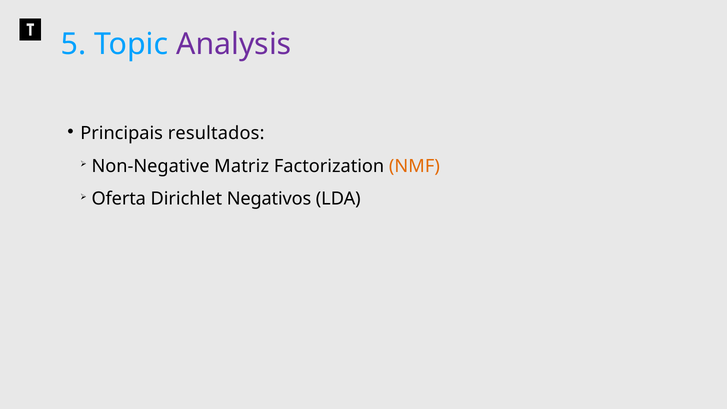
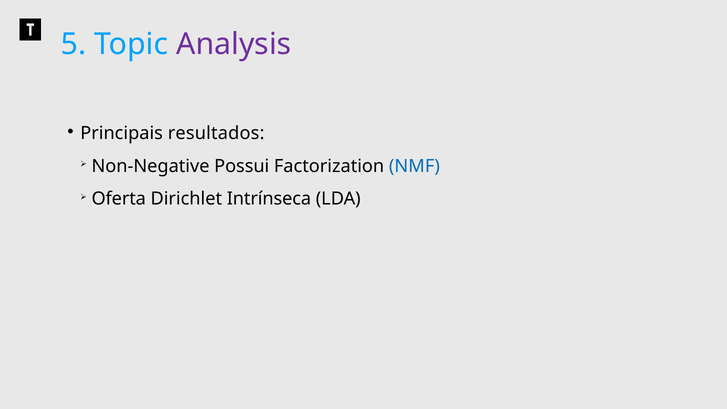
Matriz: Matriz -> Possui
NMF colour: orange -> blue
Negativos: Negativos -> Intrínseca
